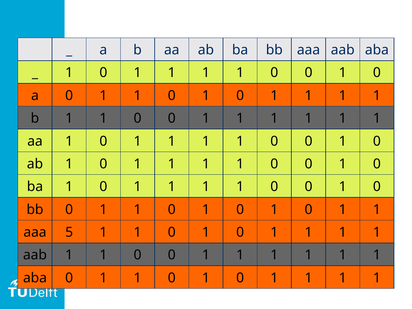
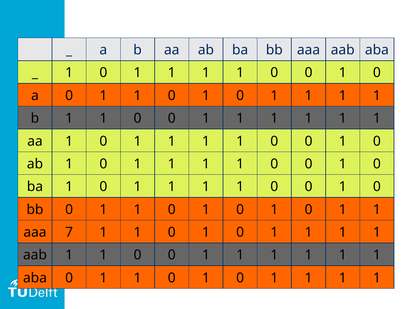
5: 5 -> 7
